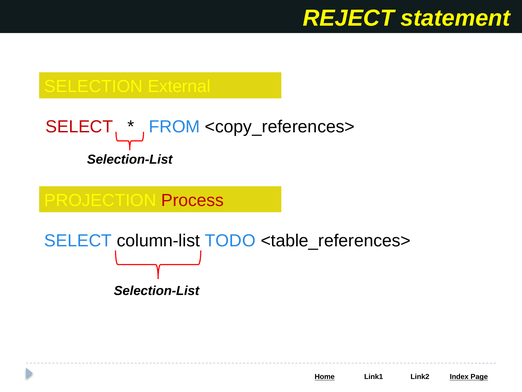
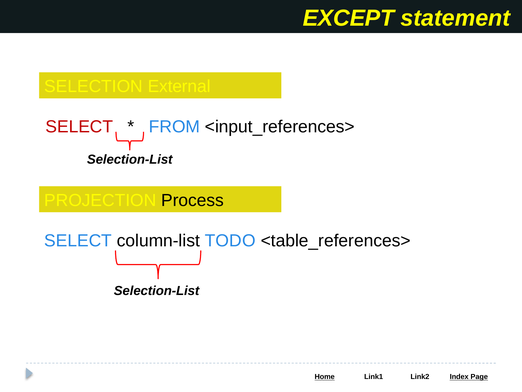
REJECT: REJECT -> EXCEPT
<copy_references>: <copy_references> -> <input_references>
Process colour: red -> black
